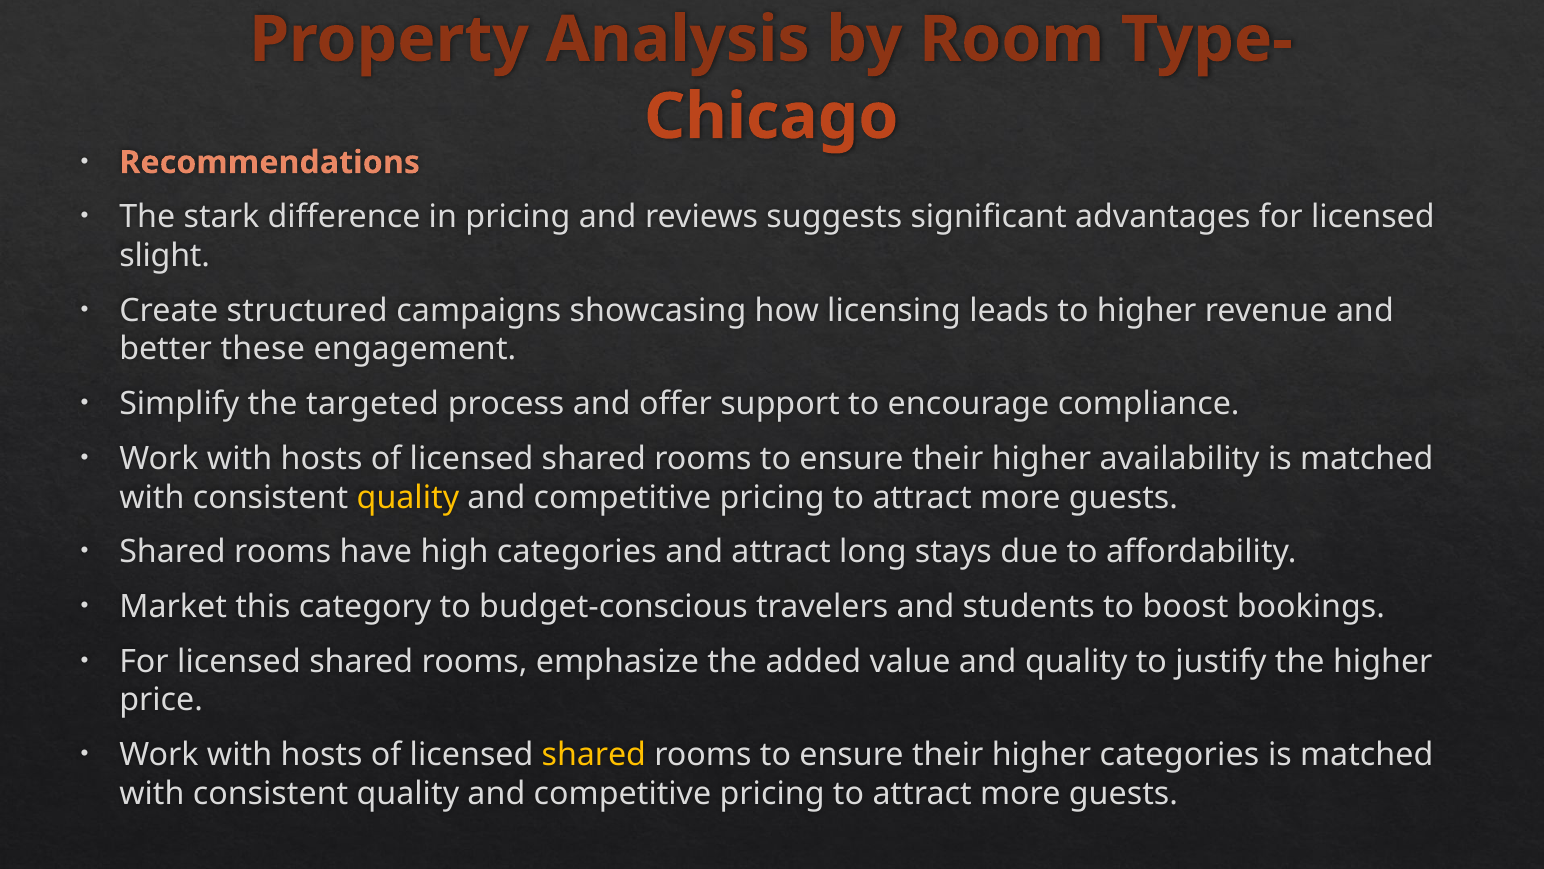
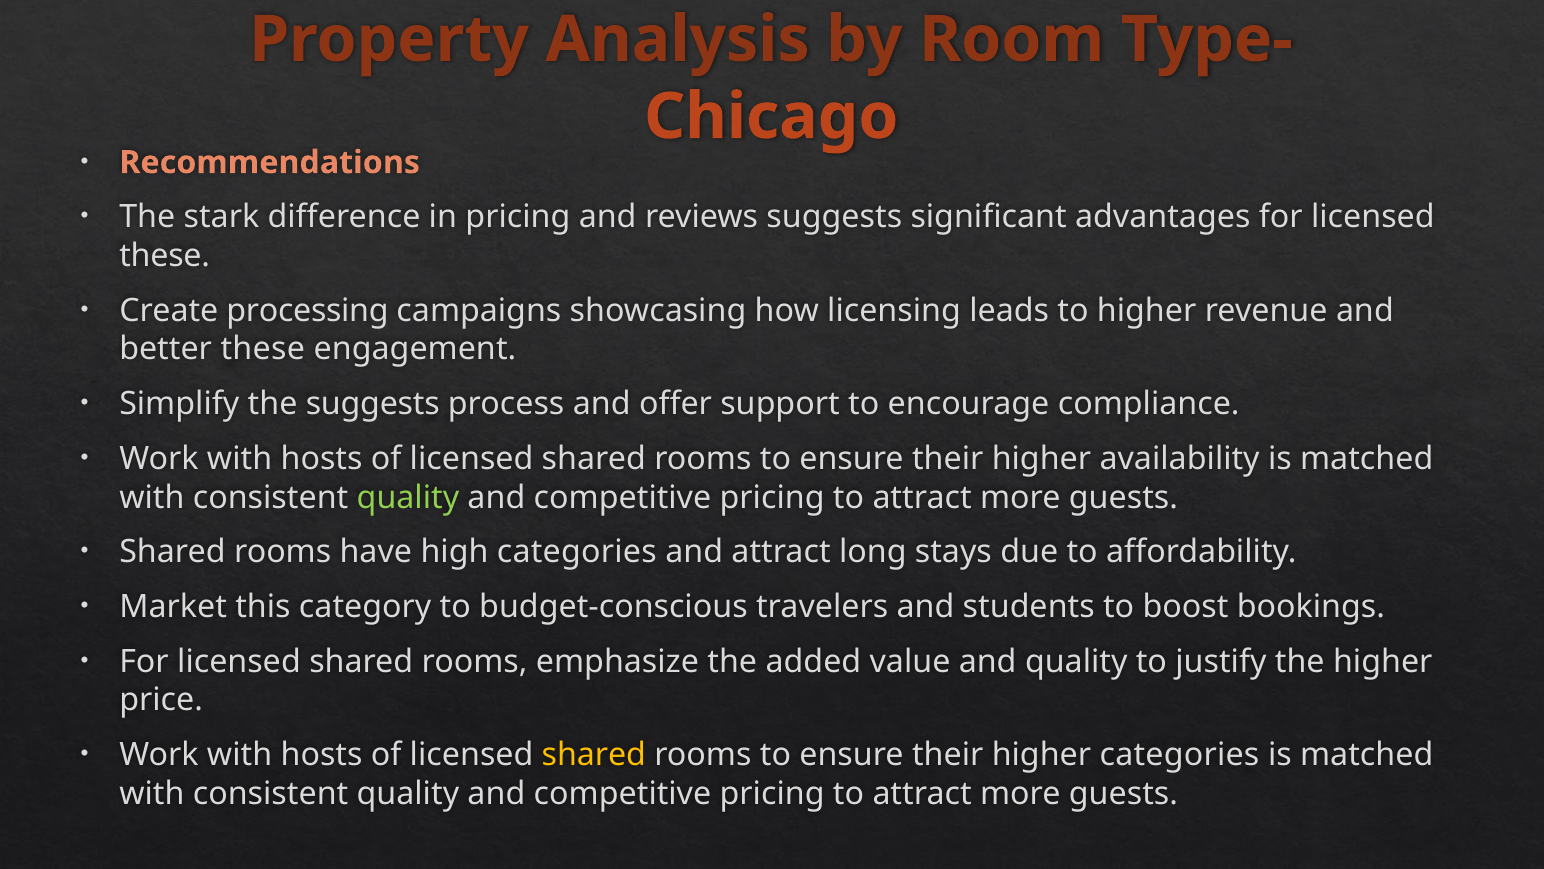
slight at (165, 256): slight -> these
structured: structured -> processing
the targeted: targeted -> suggests
quality at (408, 497) colour: yellow -> light green
